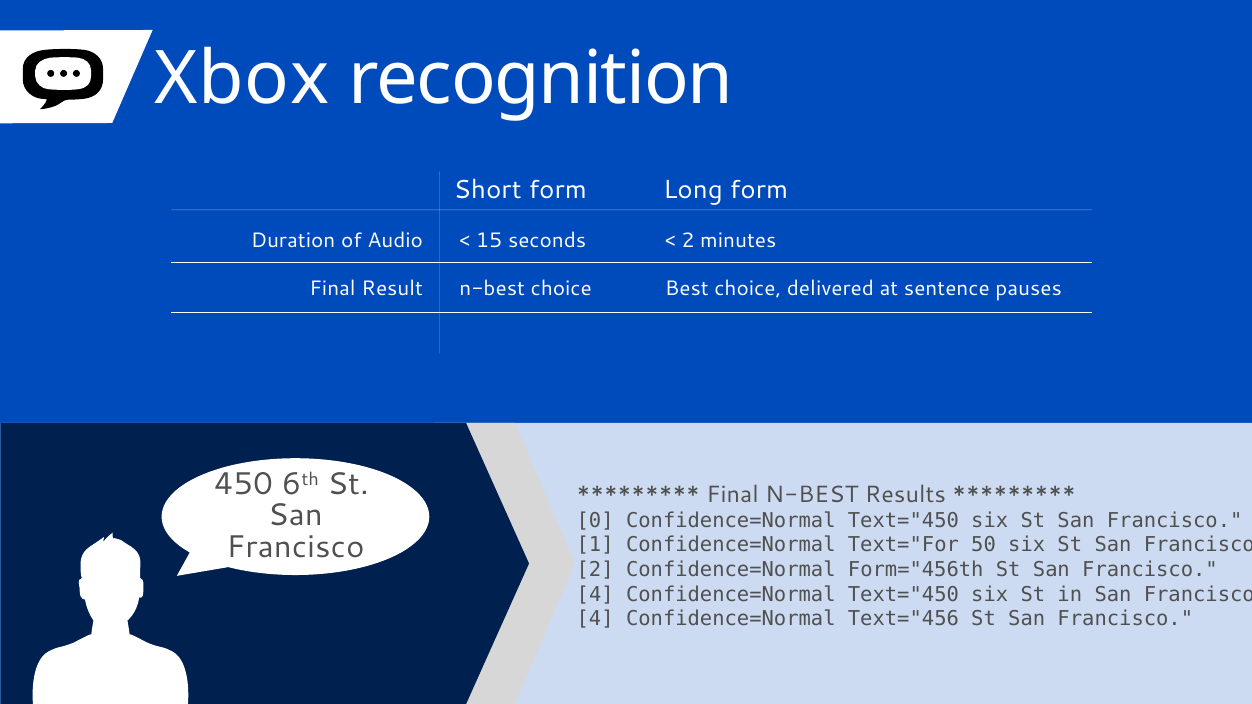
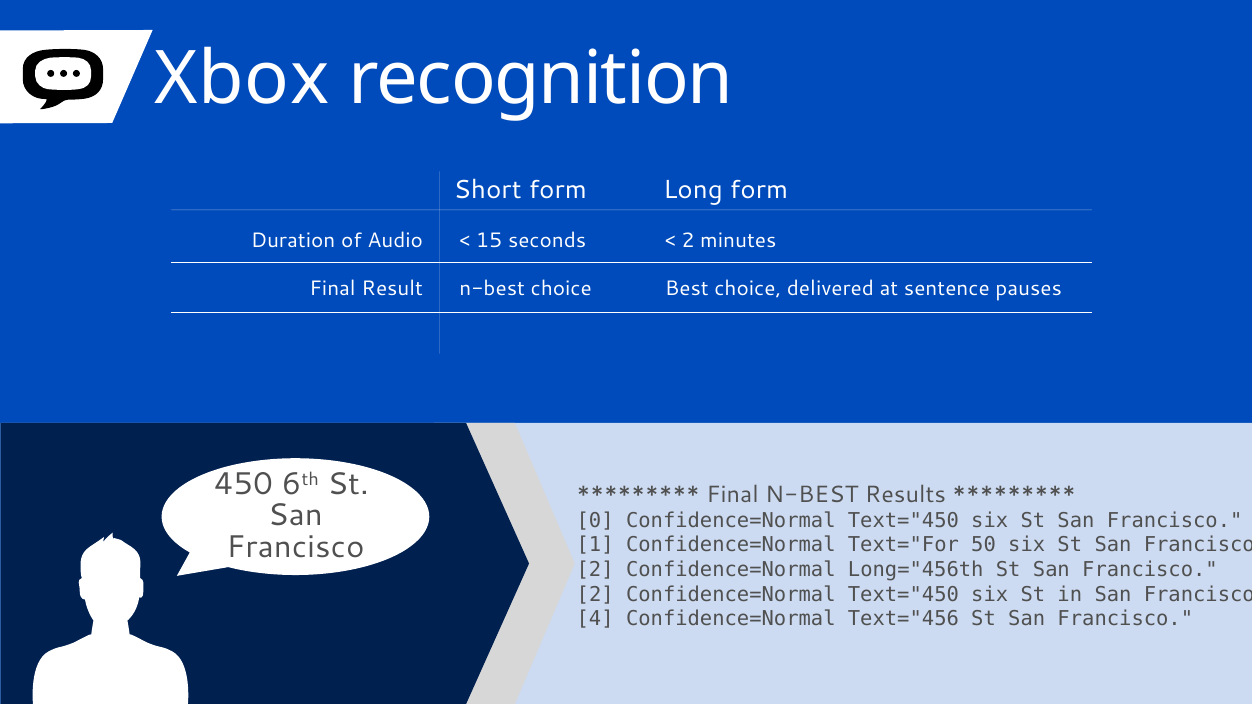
Form="456th: Form="456th -> Long="456th
4 at (595, 595): 4 -> 2
